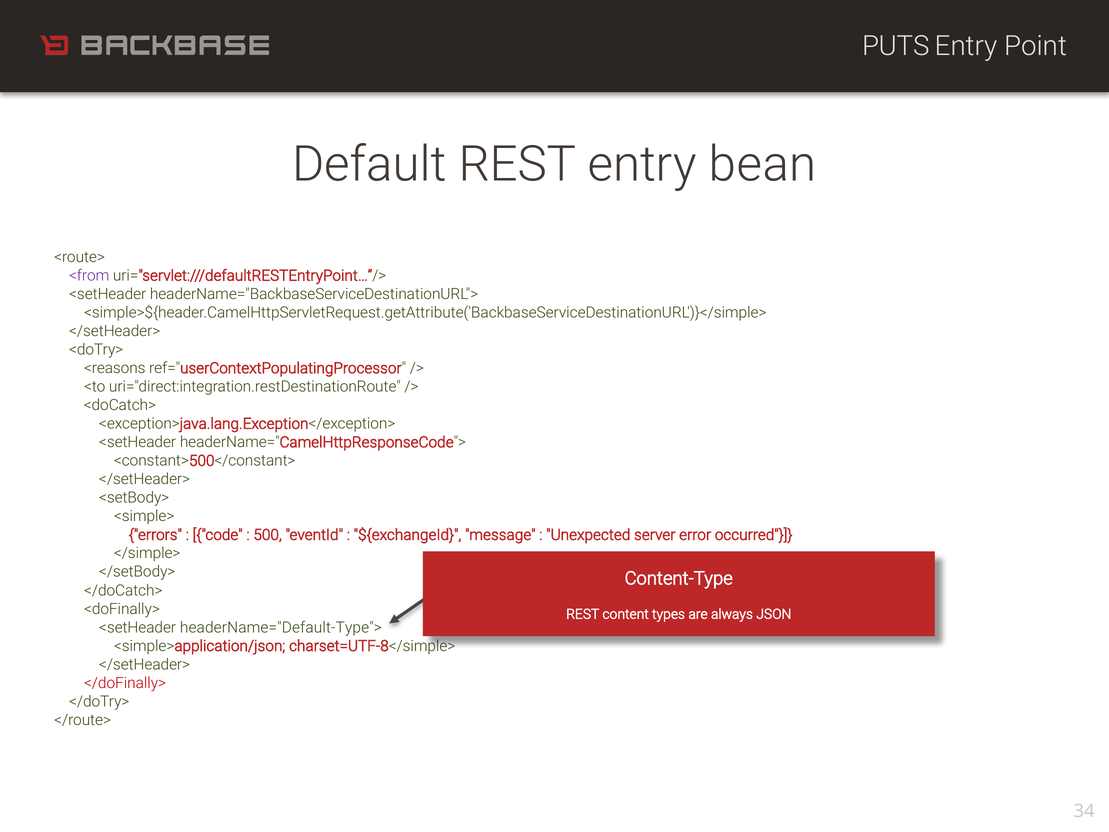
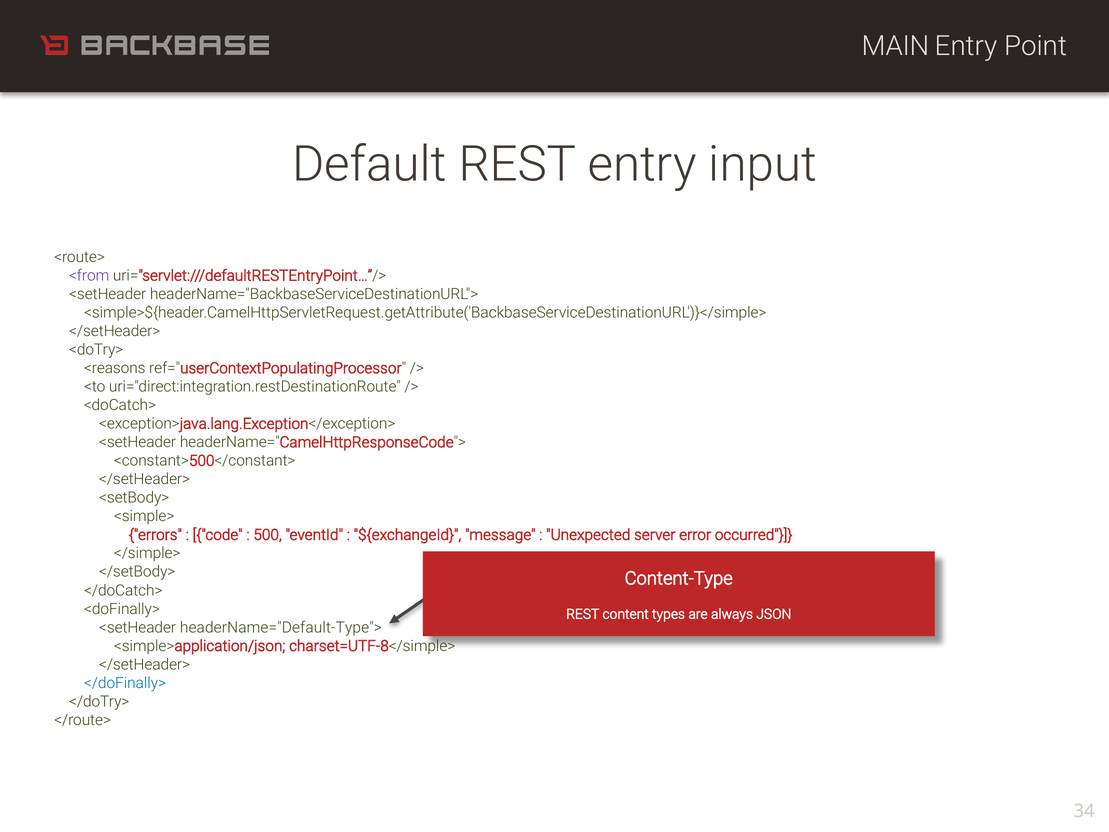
PUTS: PUTS -> MAIN
bean: bean -> input
</doFinally> colour: red -> blue
